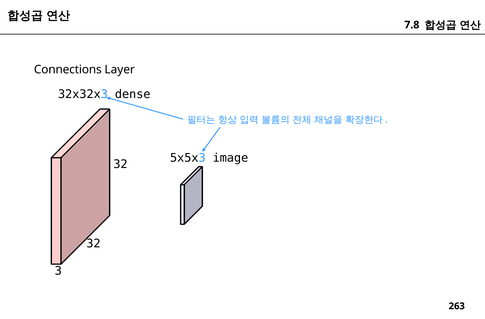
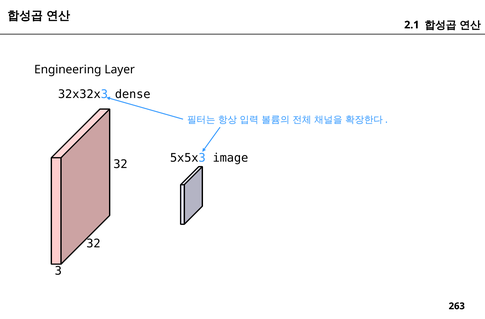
7.8: 7.8 -> 2.1
Connections: Connections -> Engineering
